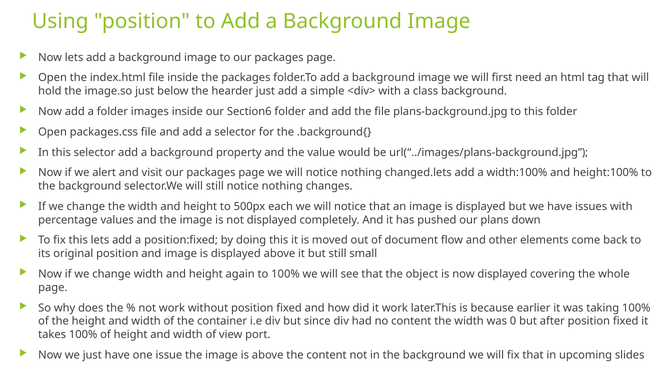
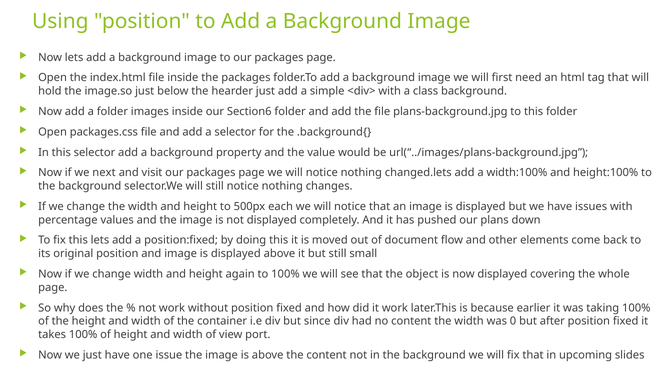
alert: alert -> next
